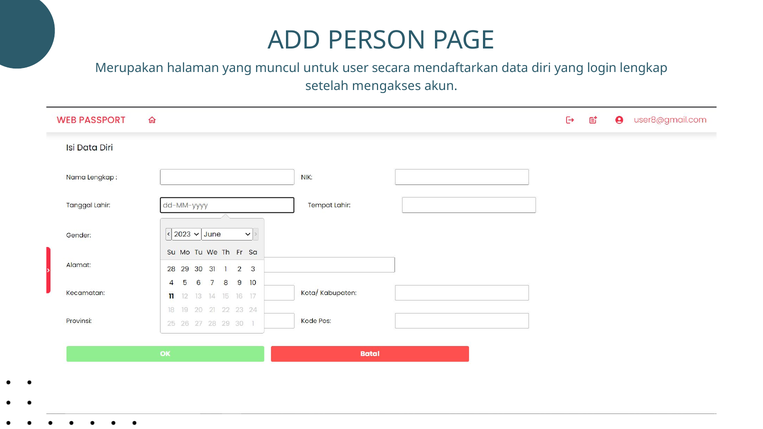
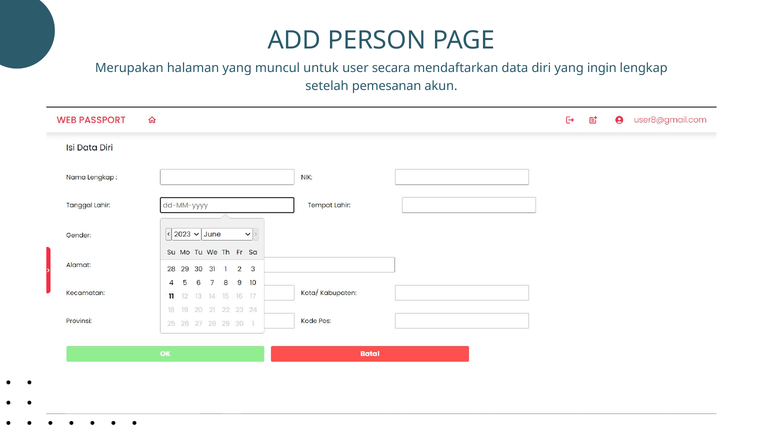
login: login -> ingin
mengakses: mengakses -> pemesanan
